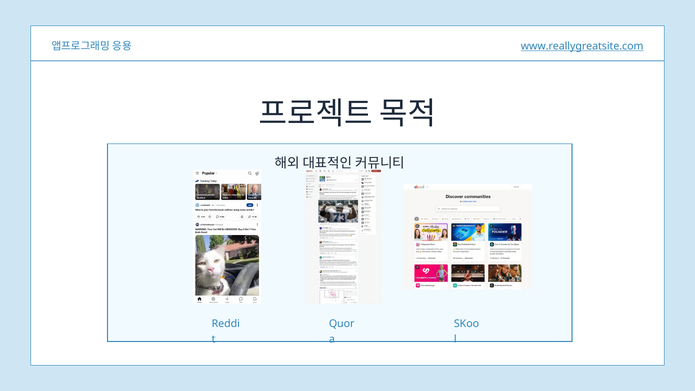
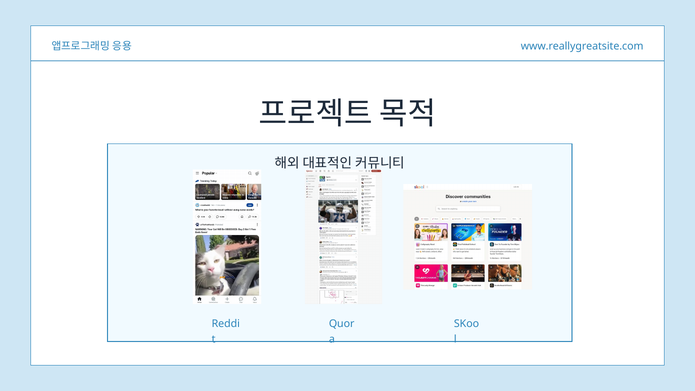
www.reallygreatsite.com underline: present -> none
